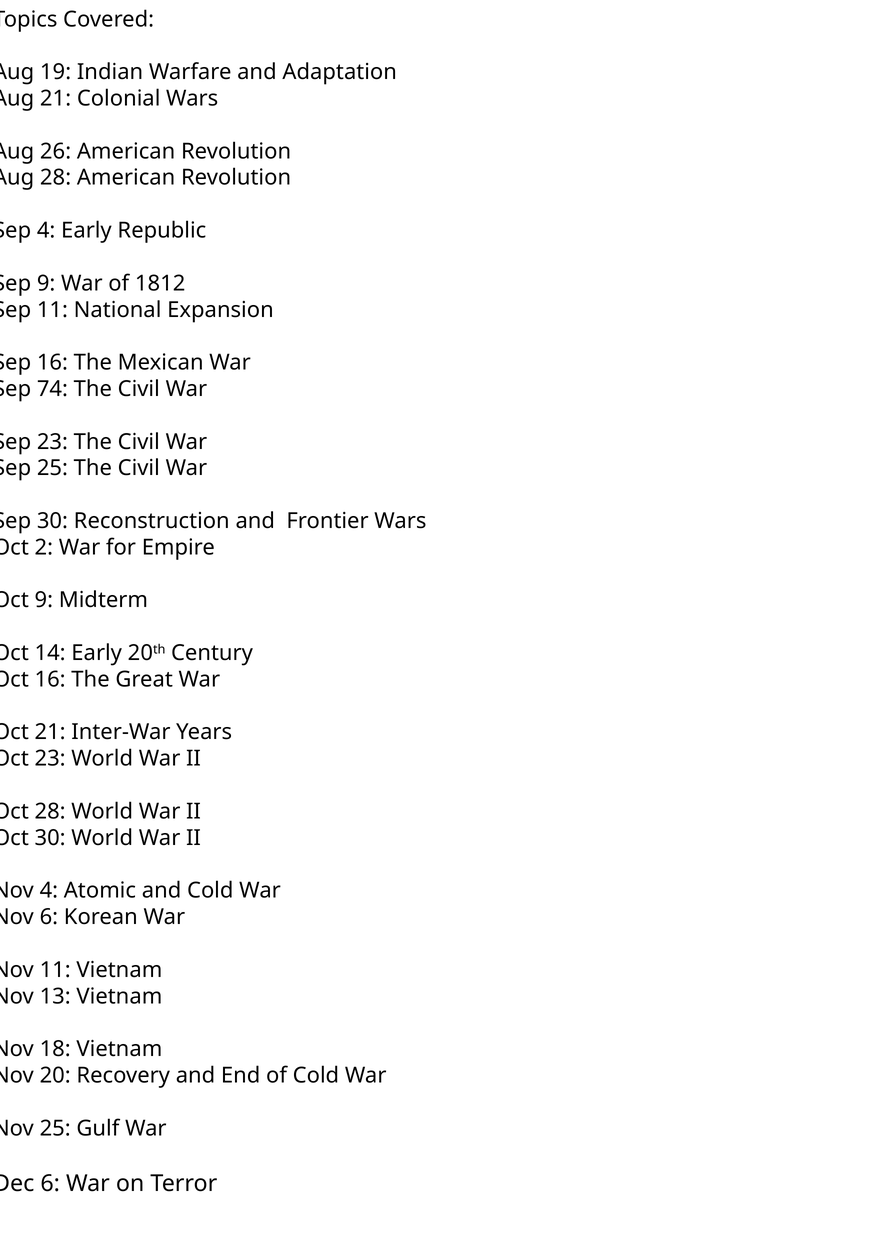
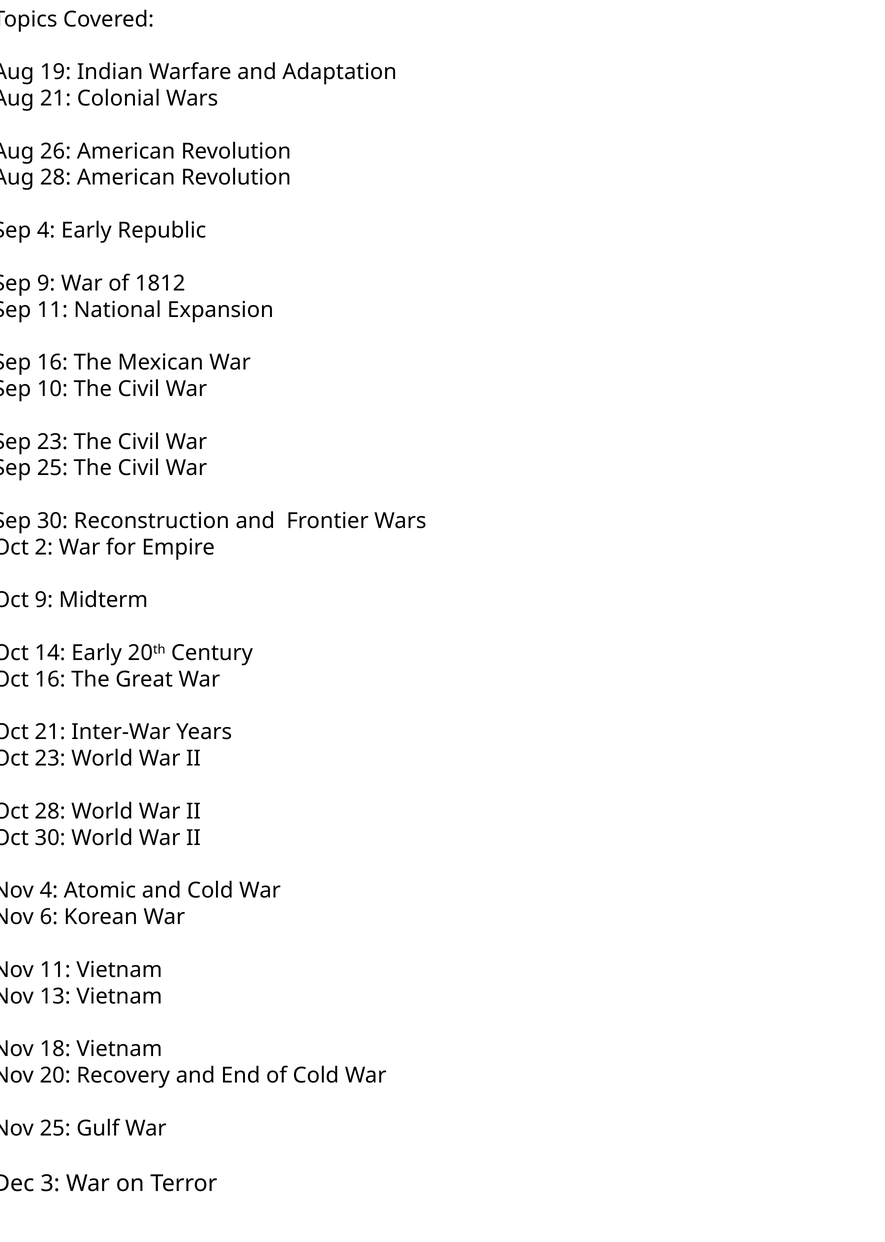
74: 74 -> 10
6 at (50, 1184): 6 -> 3
